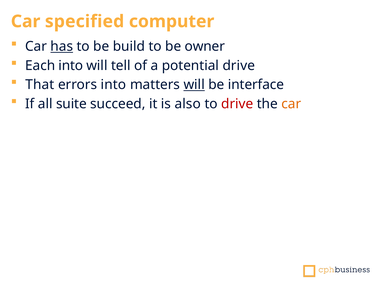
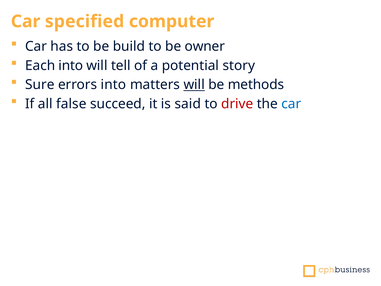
has underline: present -> none
potential drive: drive -> story
That: That -> Sure
interface: interface -> methods
suite: suite -> false
also: also -> said
car at (291, 104) colour: orange -> blue
